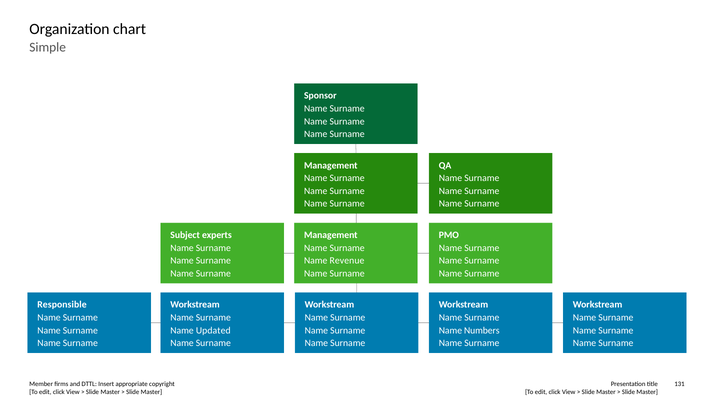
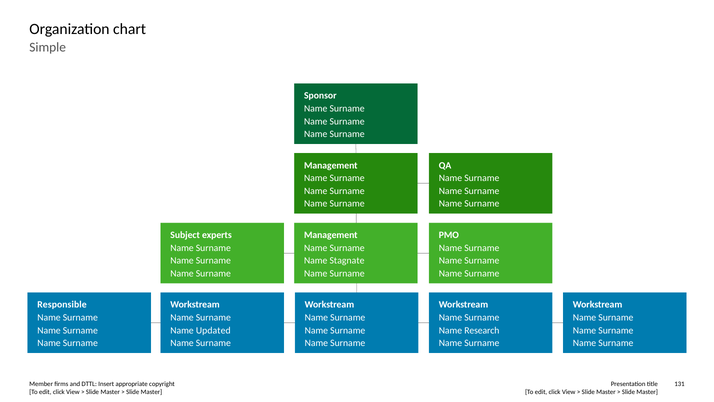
Revenue: Revenue -> Stagnate
Numbers: Numbers -> Research
